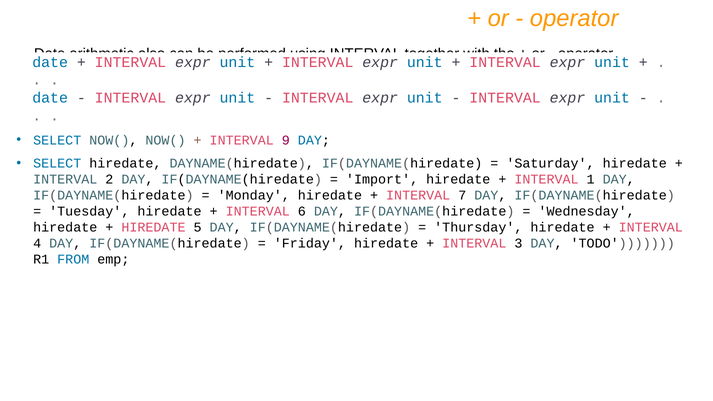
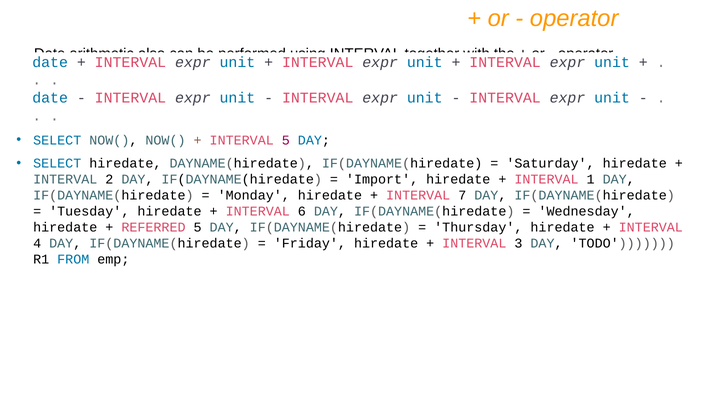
INTERVAL 9: 9 -> 5
HIREDATE at (153, 228): HIREDATE -> REFERRED
